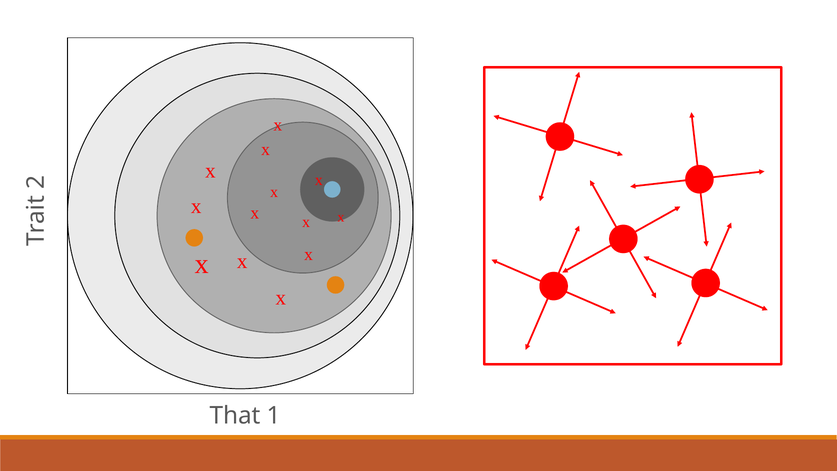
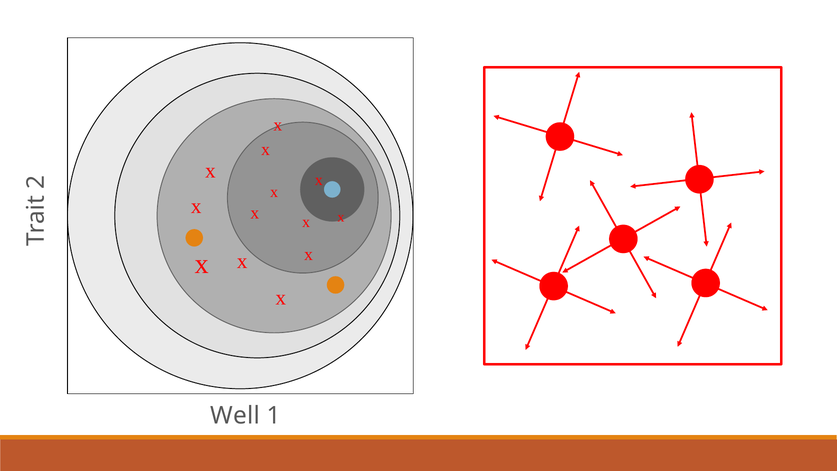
That: That -> Well
